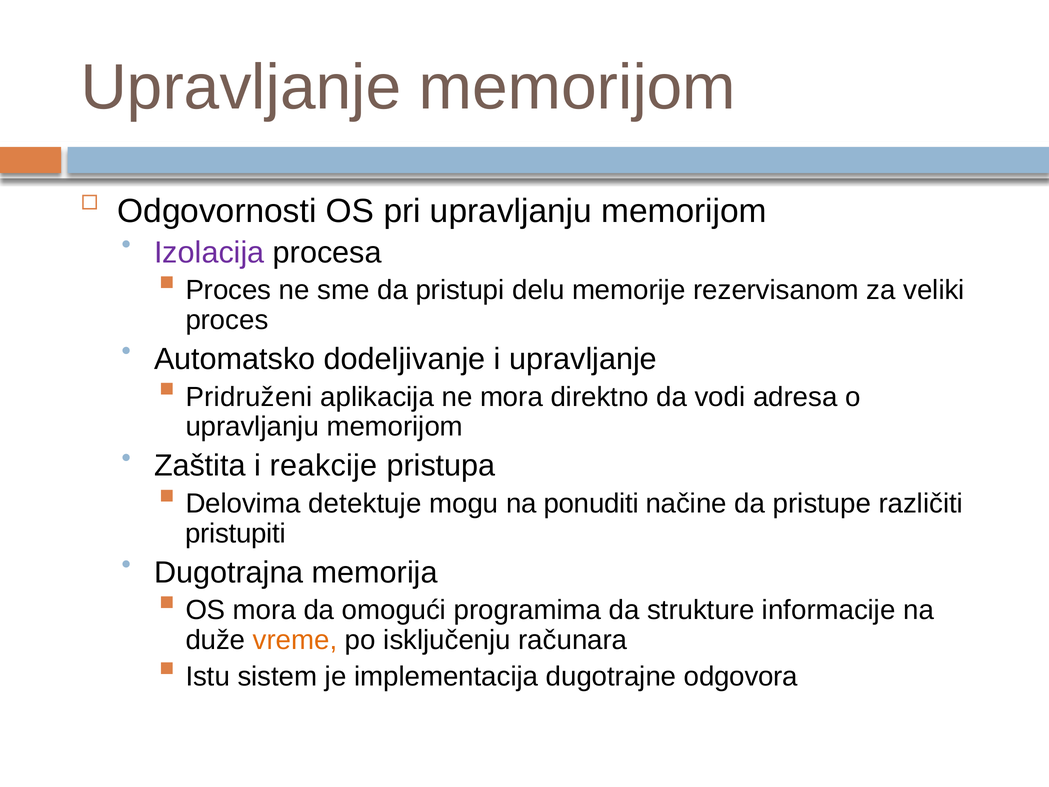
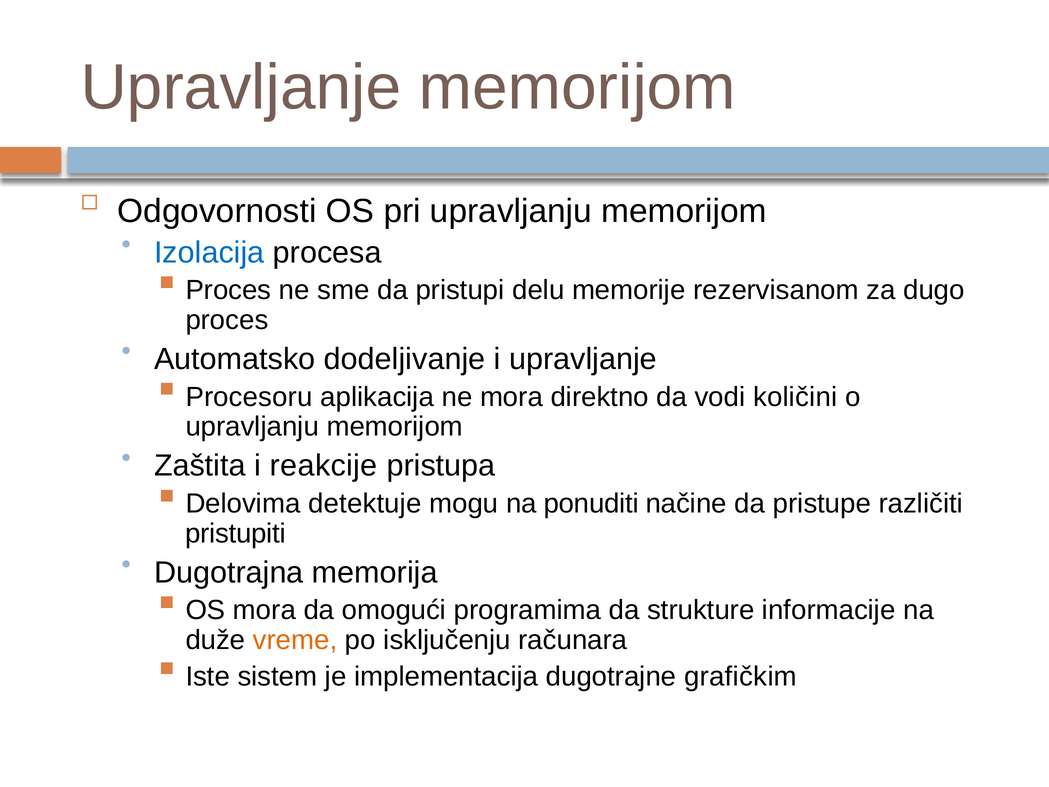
Izolacija colour: purple -> blue
veliki: veliki -> dugo
Pridruženi: Pridruženi -> Procesoru
adresa: adresa -> količini
Istu: Istu -> Iste
odgovora: odgovora -> grafičkim
